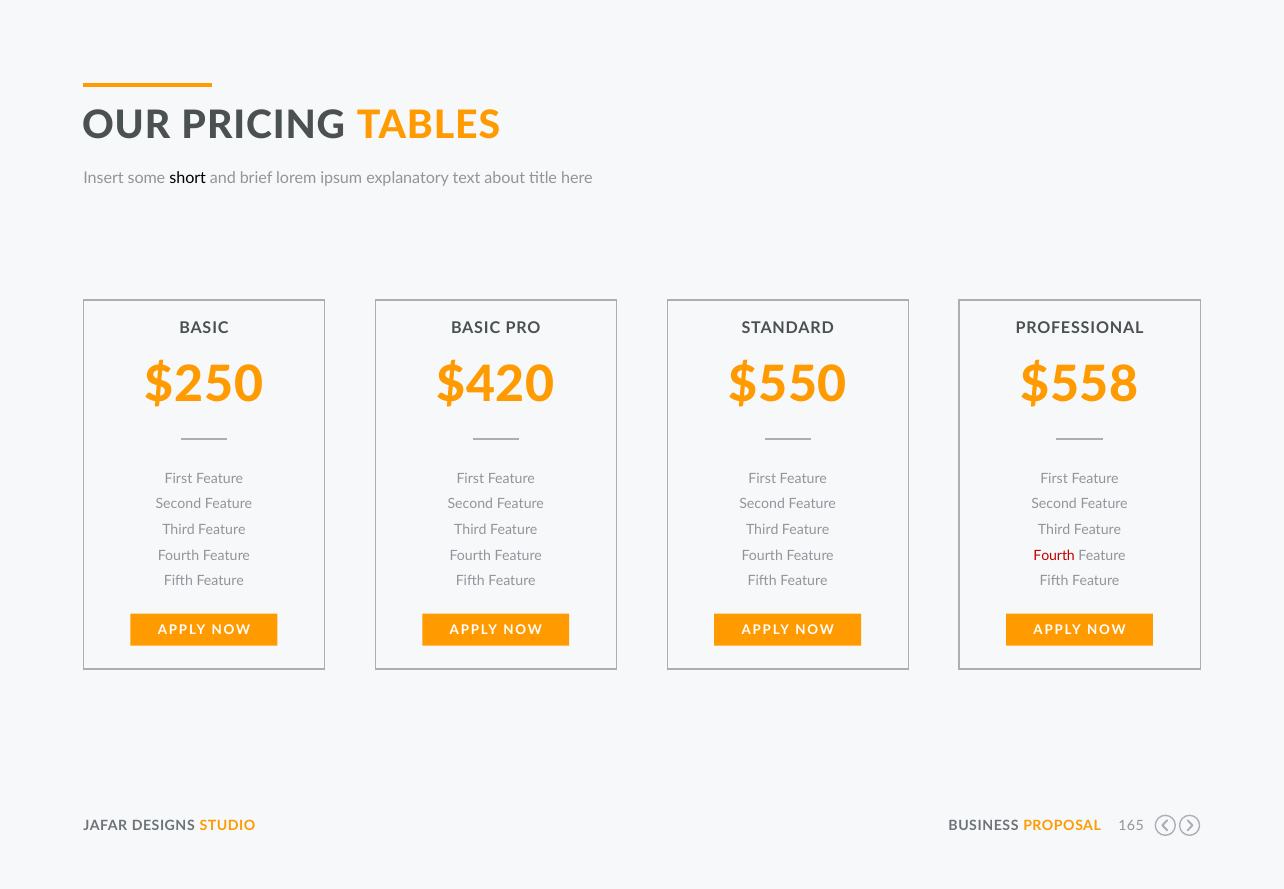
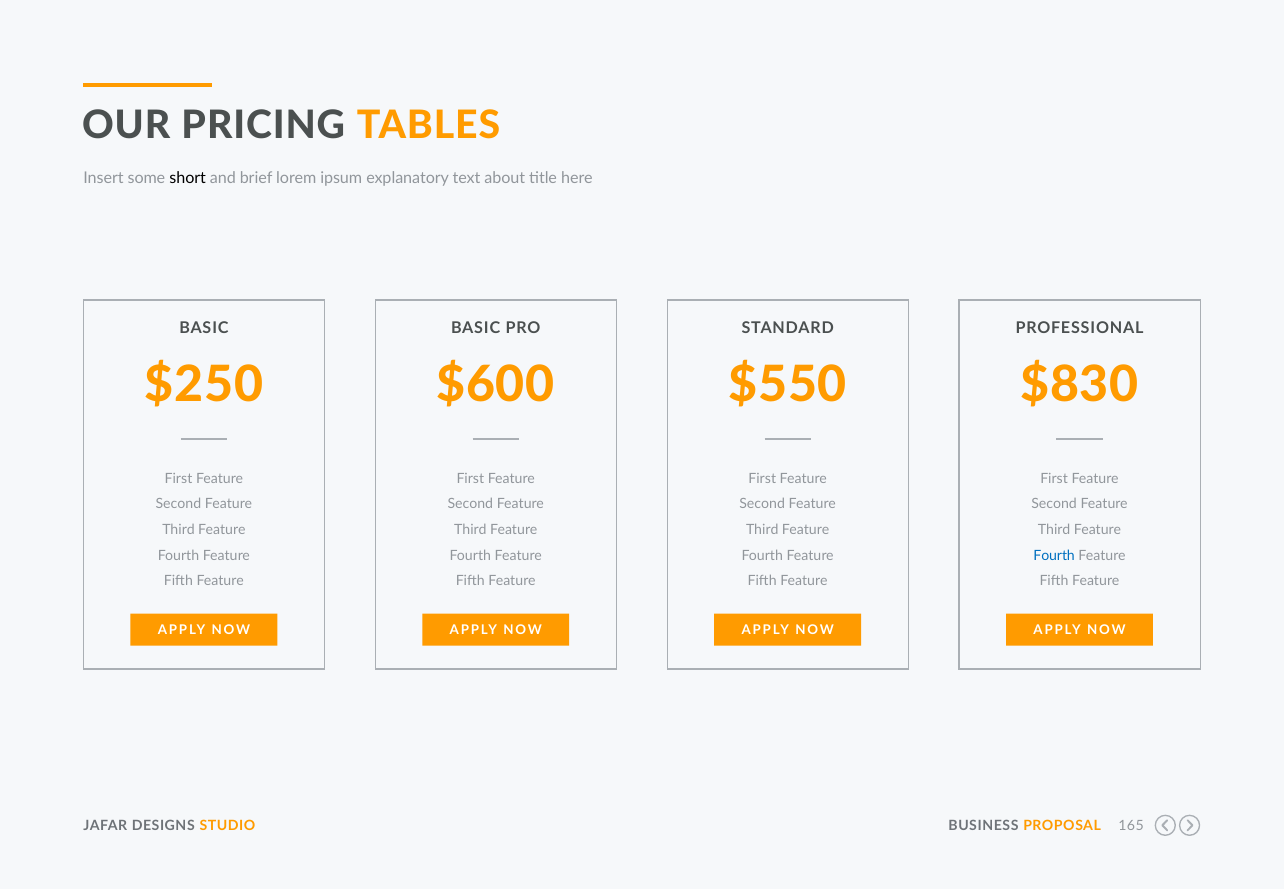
$420: $420 -> $600
$558: $558 -> $830
Fourth at (1054, 555) colour: red -> blue
